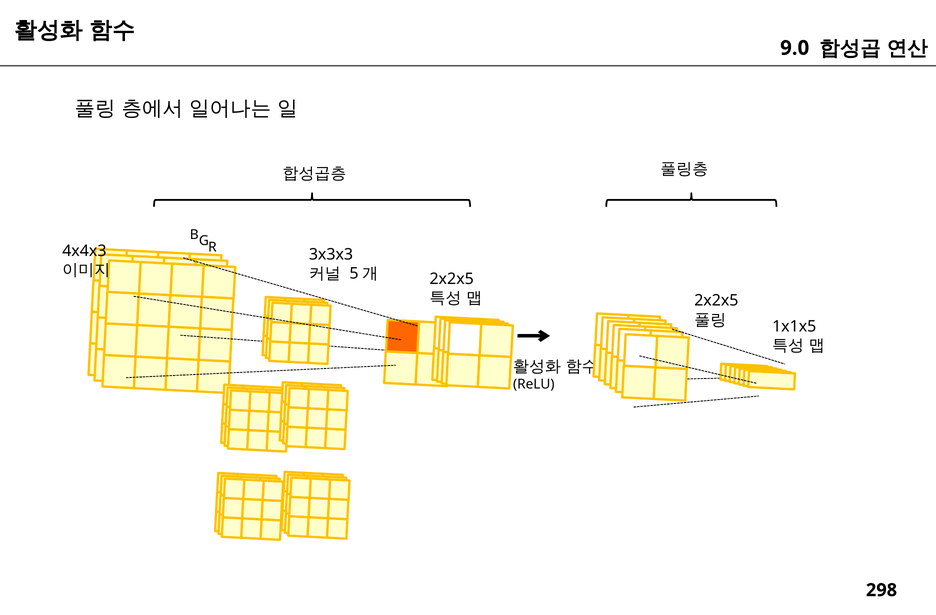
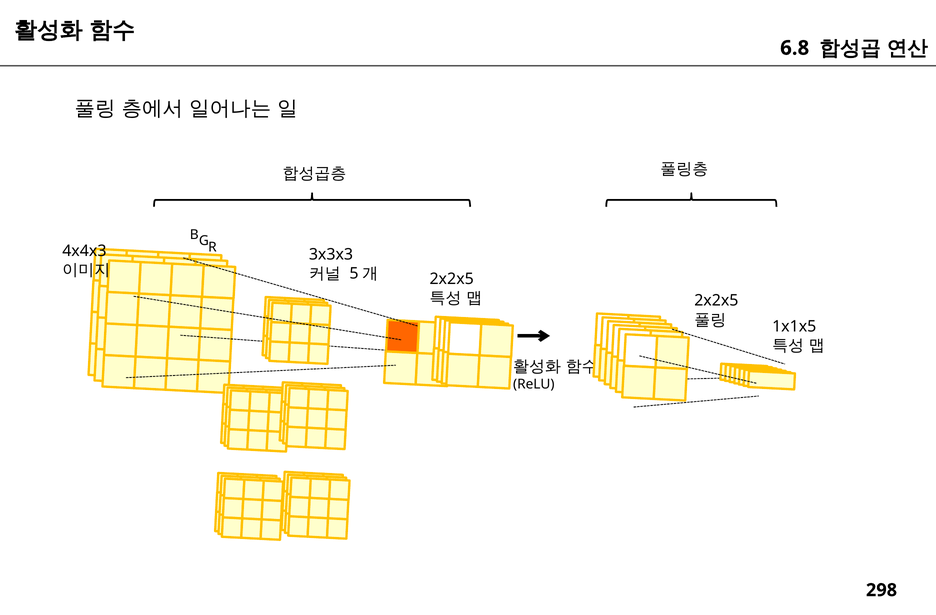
9.0: 9.0 -> 6.8
